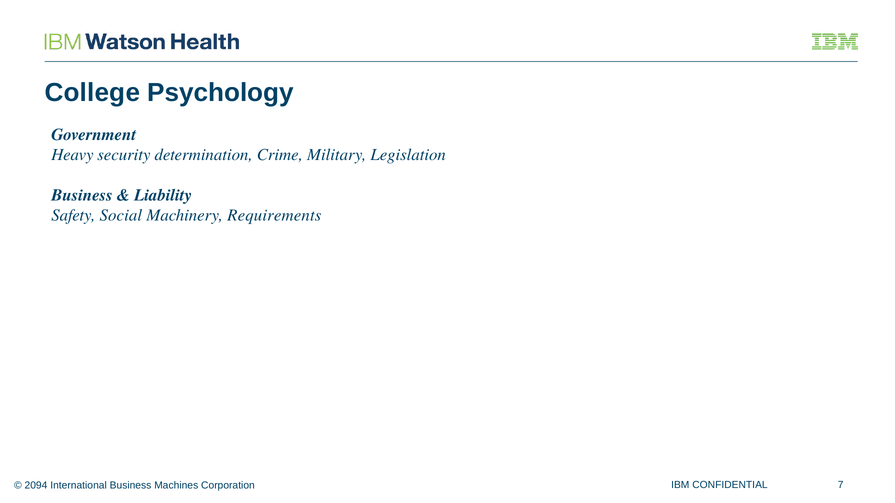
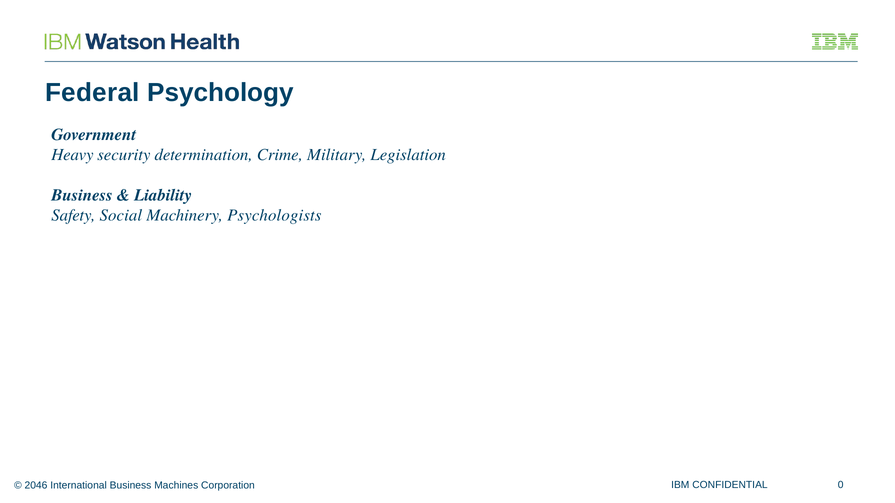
College: College -> Federal
Requirements: Requirements -> Psychologists
2094: 2094 -> 2046
7: 7 -> 0
